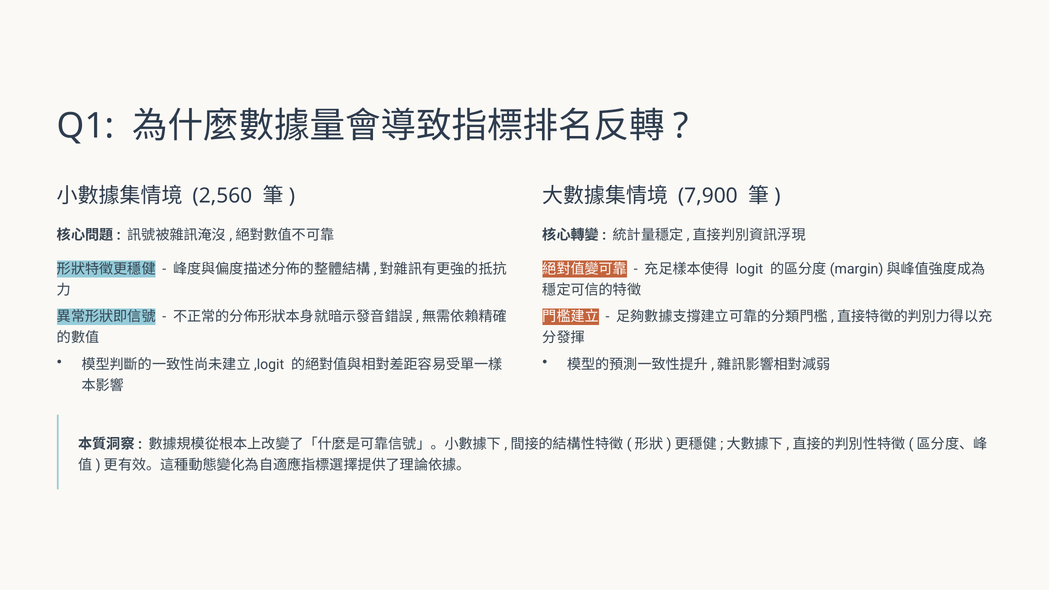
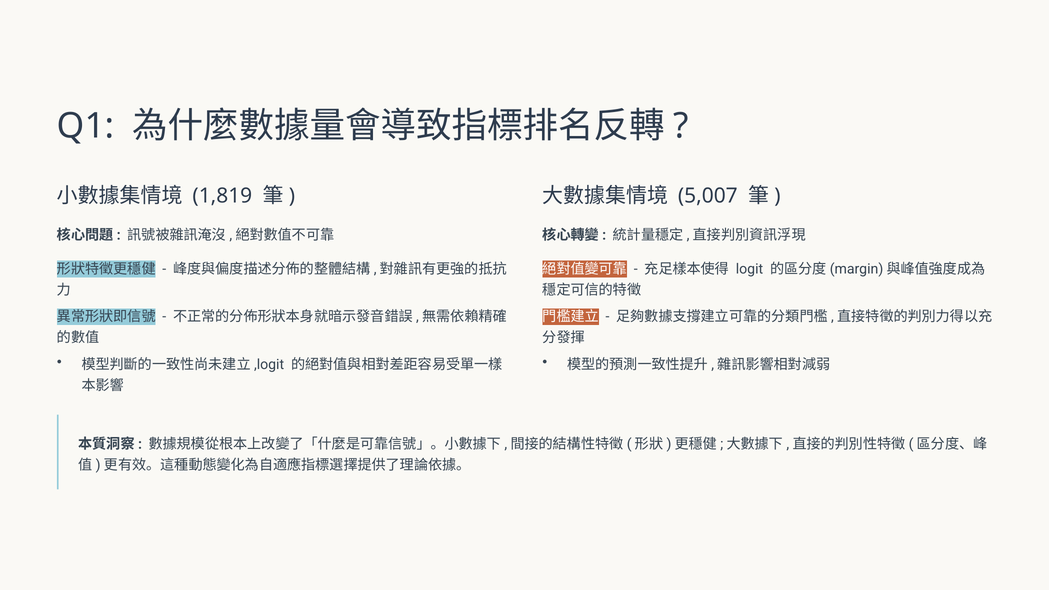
2,560: 2,560 -> 1,819
7,900: 7,900 -> 5,007
